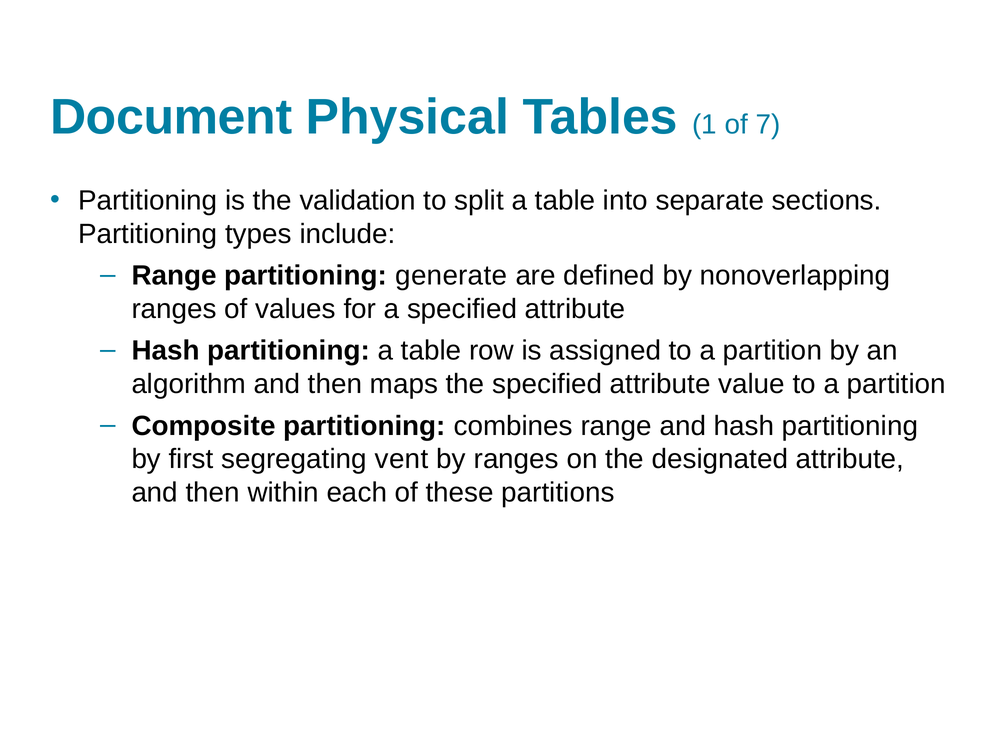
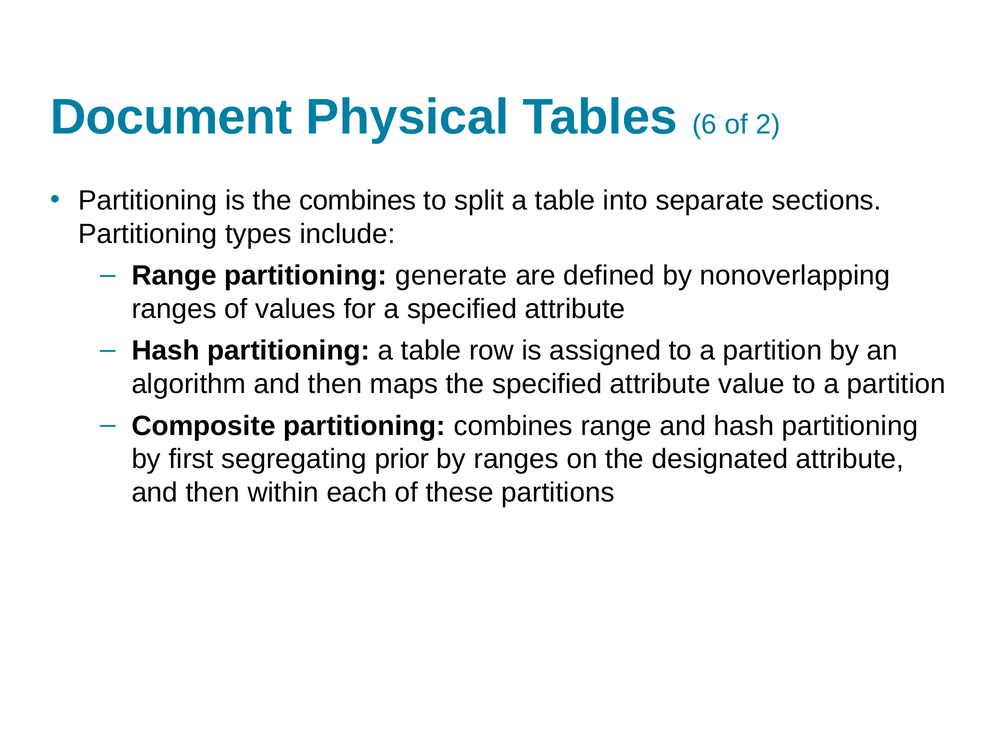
1: 1 -> 6
7: 7 -> 2
the validation: validation -> combines
vent: vent -> prior
